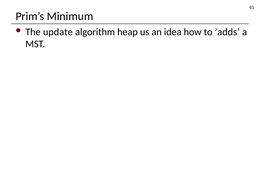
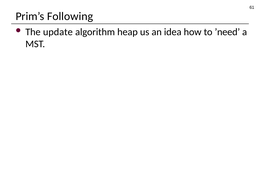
Minimum: Minimum -> Following
’adds: ’adds -> ’need
